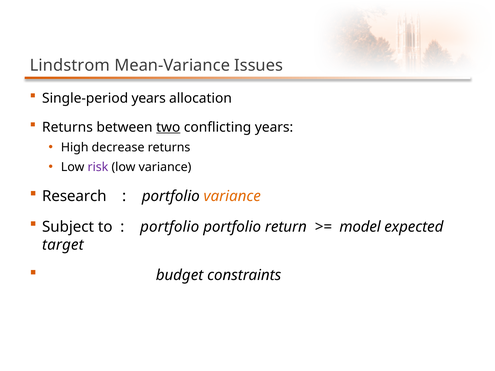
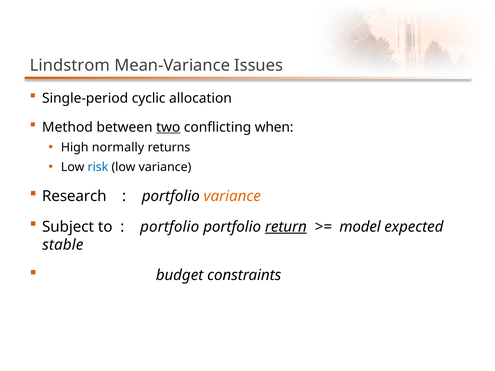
Single-period years: years -> cyclic
Returns at (67, 127): Returns -> Method
conflicting years: years -> when
decrease: decrease -> normally
risk colour: purple -> blue
return underline: none -> present
target: target -> stable
